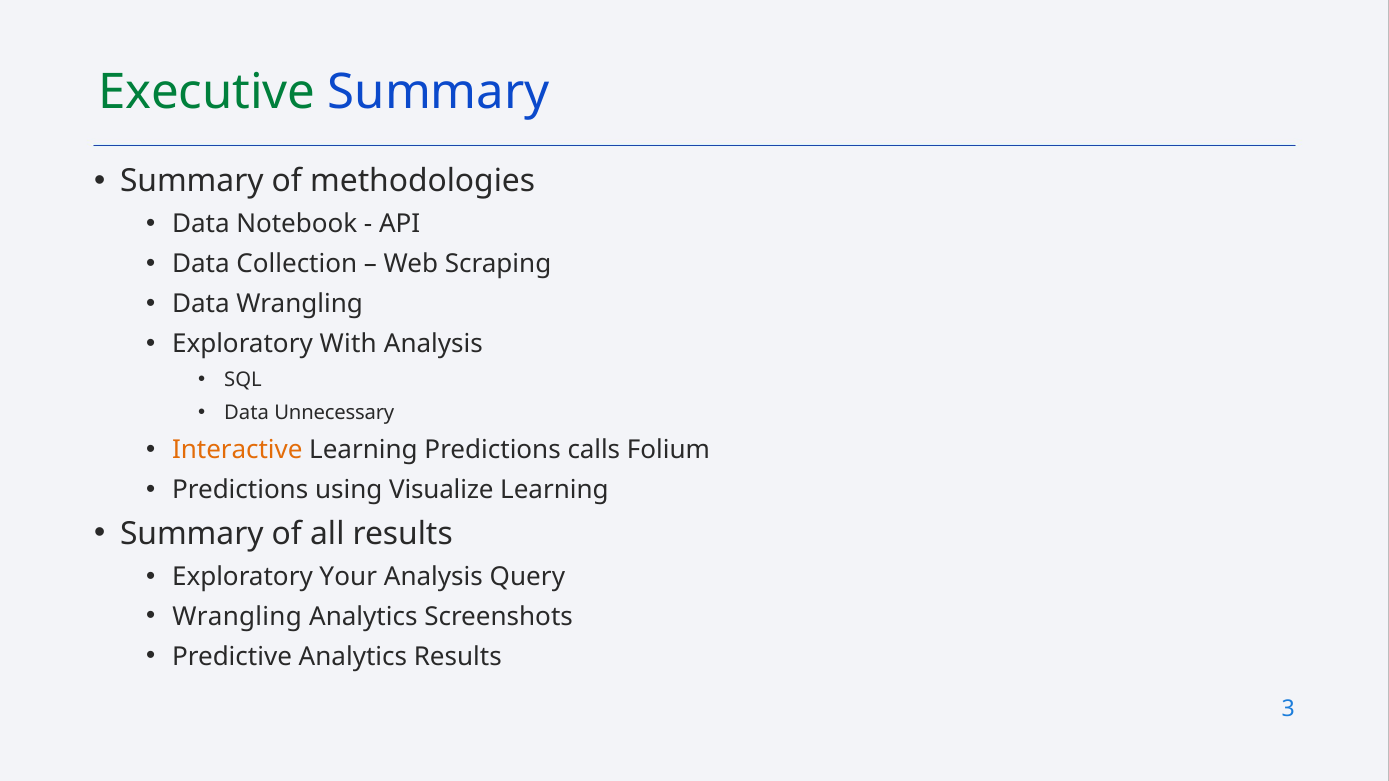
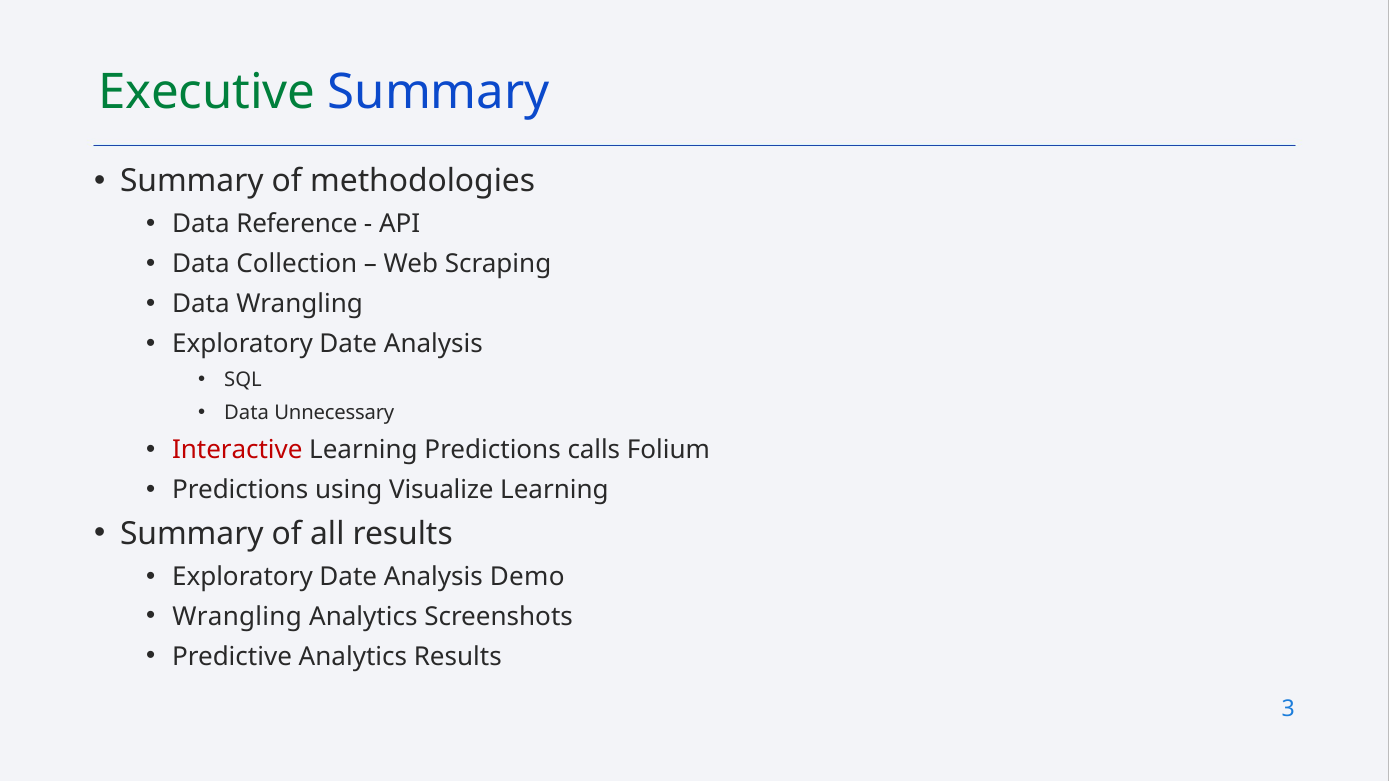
Notebook: Notebook -> Reference
With at (348, 344): With -> Date
Interactive colour: orange -> red
Your at (348, 577): Your -> Date
Query: Query -> Demo
